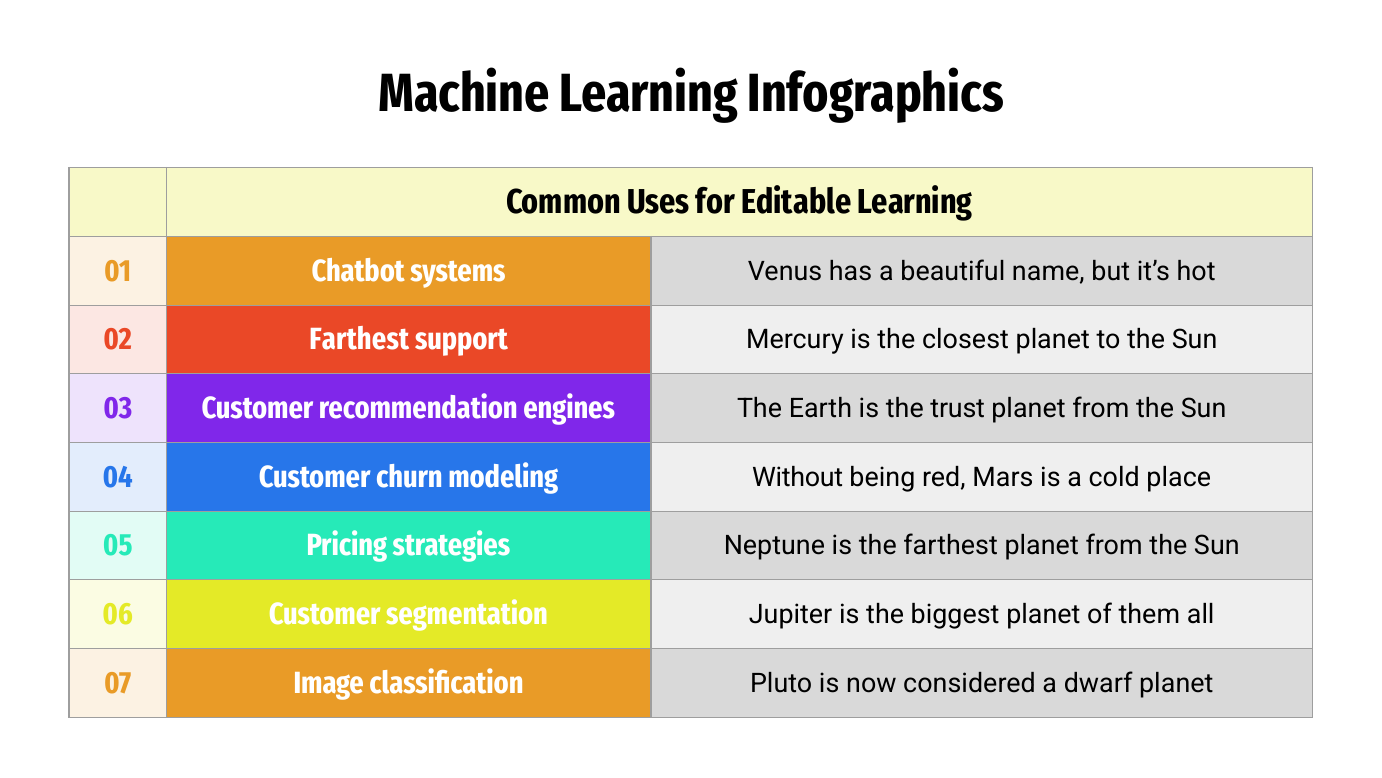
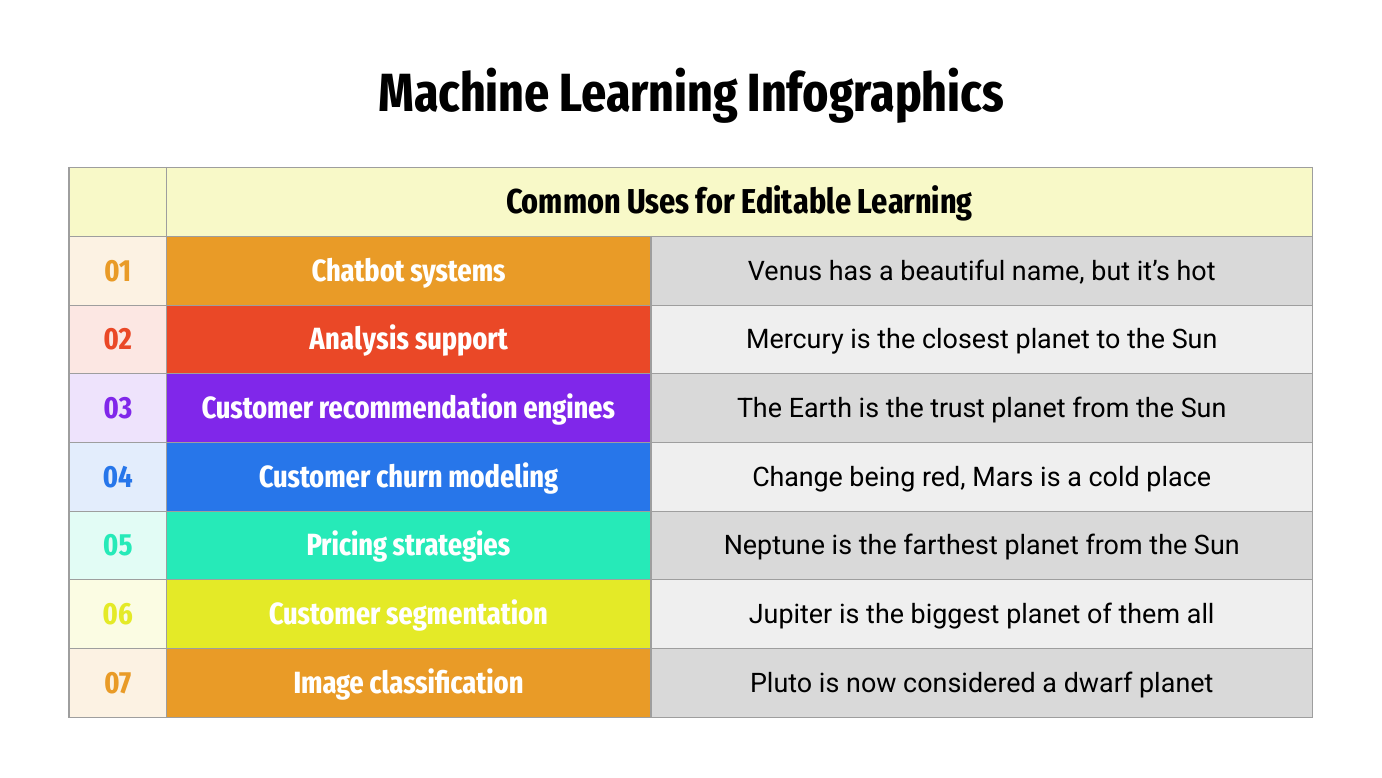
02 Farthest: Farthest -> Analysis
Without: Without -> Change
